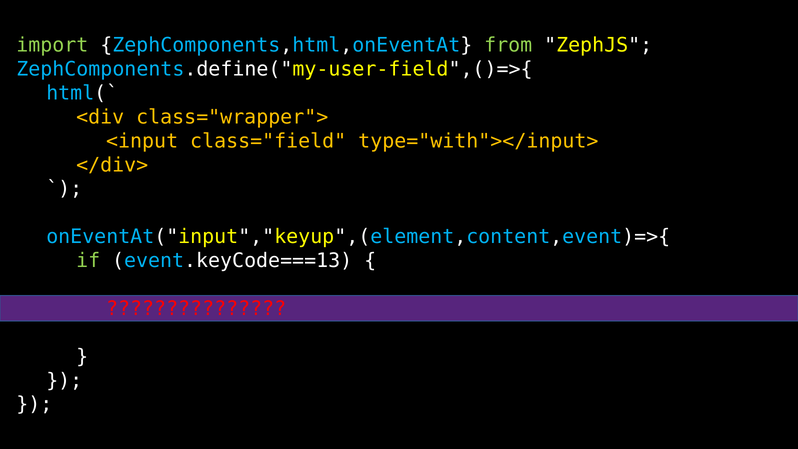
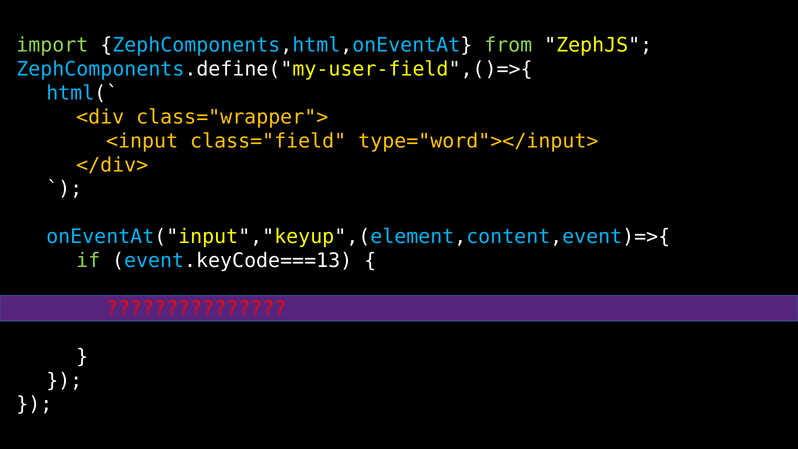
type="with"></input>: type="with"></input> -> type="word"></input>
